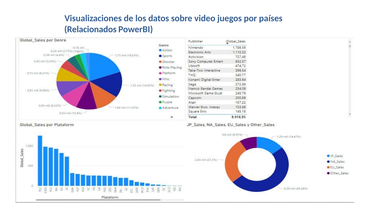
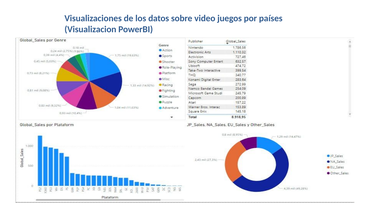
Relacionados: Relacionados -> Visualizacion
